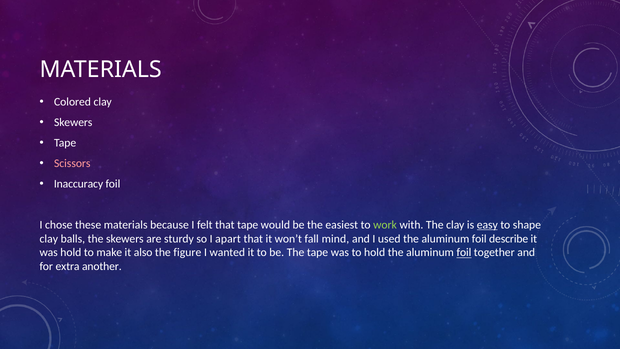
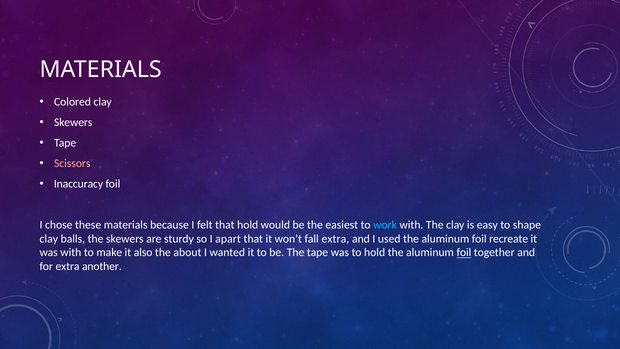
that tape: tape -> hold
work colour: light green -> light blue
easy underline: present -> none
fall mind: mind -> extra
describe: describe -> recreate
was hold: hold -> with
figure: figure -> about
